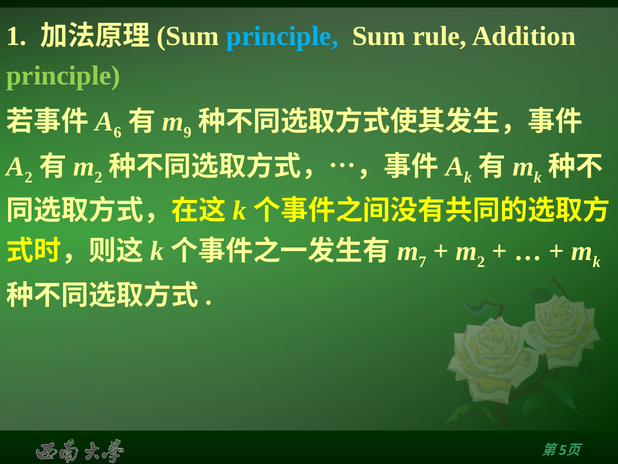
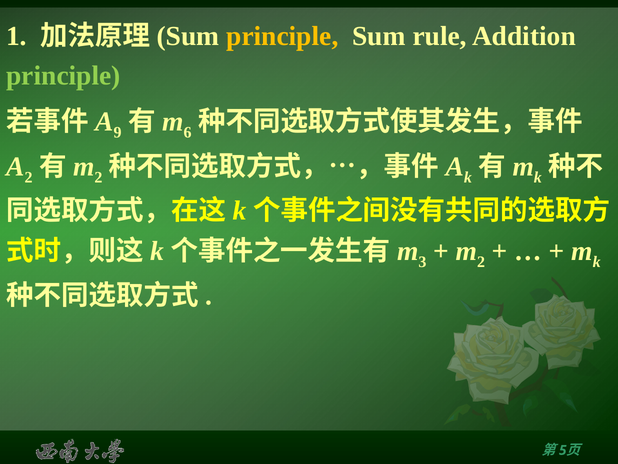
principle at (282, 36) colour: light blue -> yellow
6: 6 -> 9
9: 9 -> 6
7: 7 -> 3
